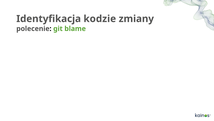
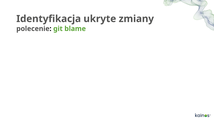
kodzie: kodzie -> ukryte
